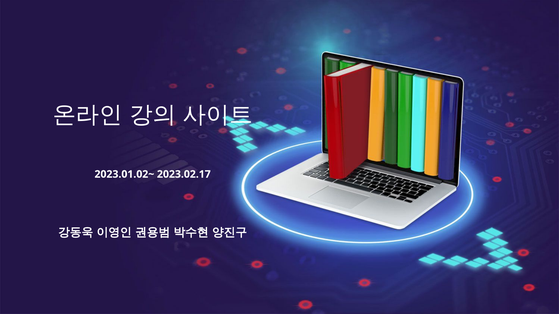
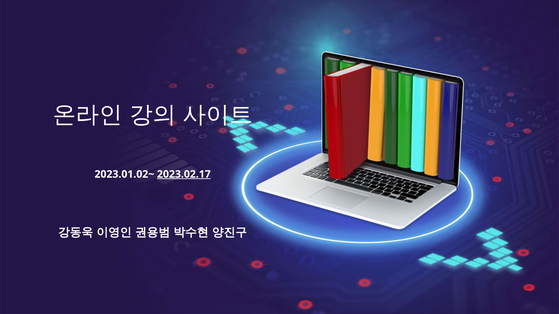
2023.02.17 underline: none -> present
